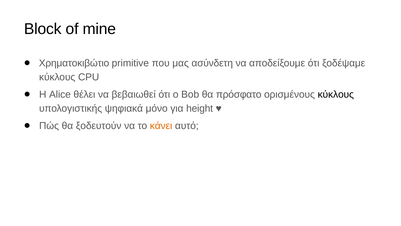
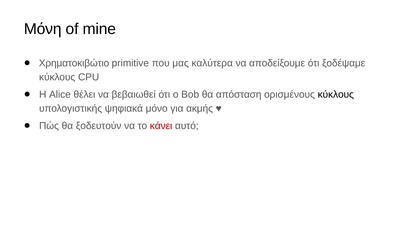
Block: Block -> Μόνη
ασύνδετη: ασύνδετη -> καλύτερα
πρόσφατο: πρόσφατο -> απόσταση
height: height -> ακμής
κάνει colour: orange -> red
